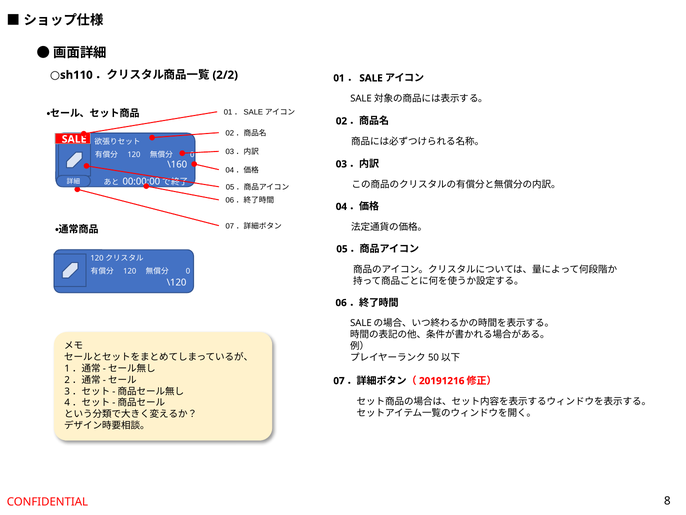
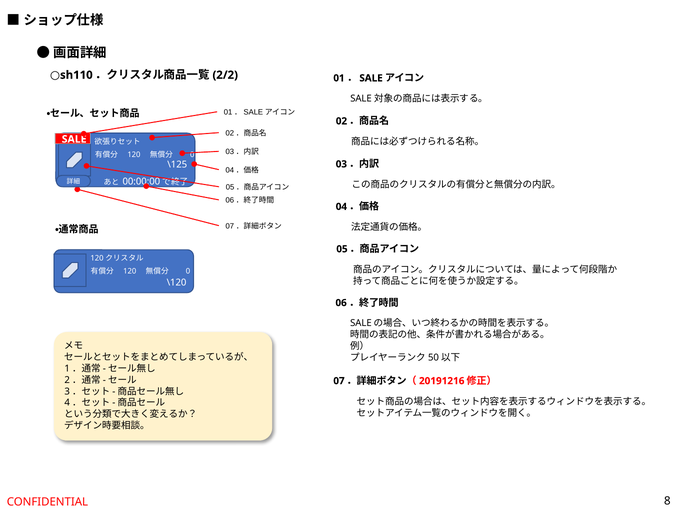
\160: \160 -> \125
